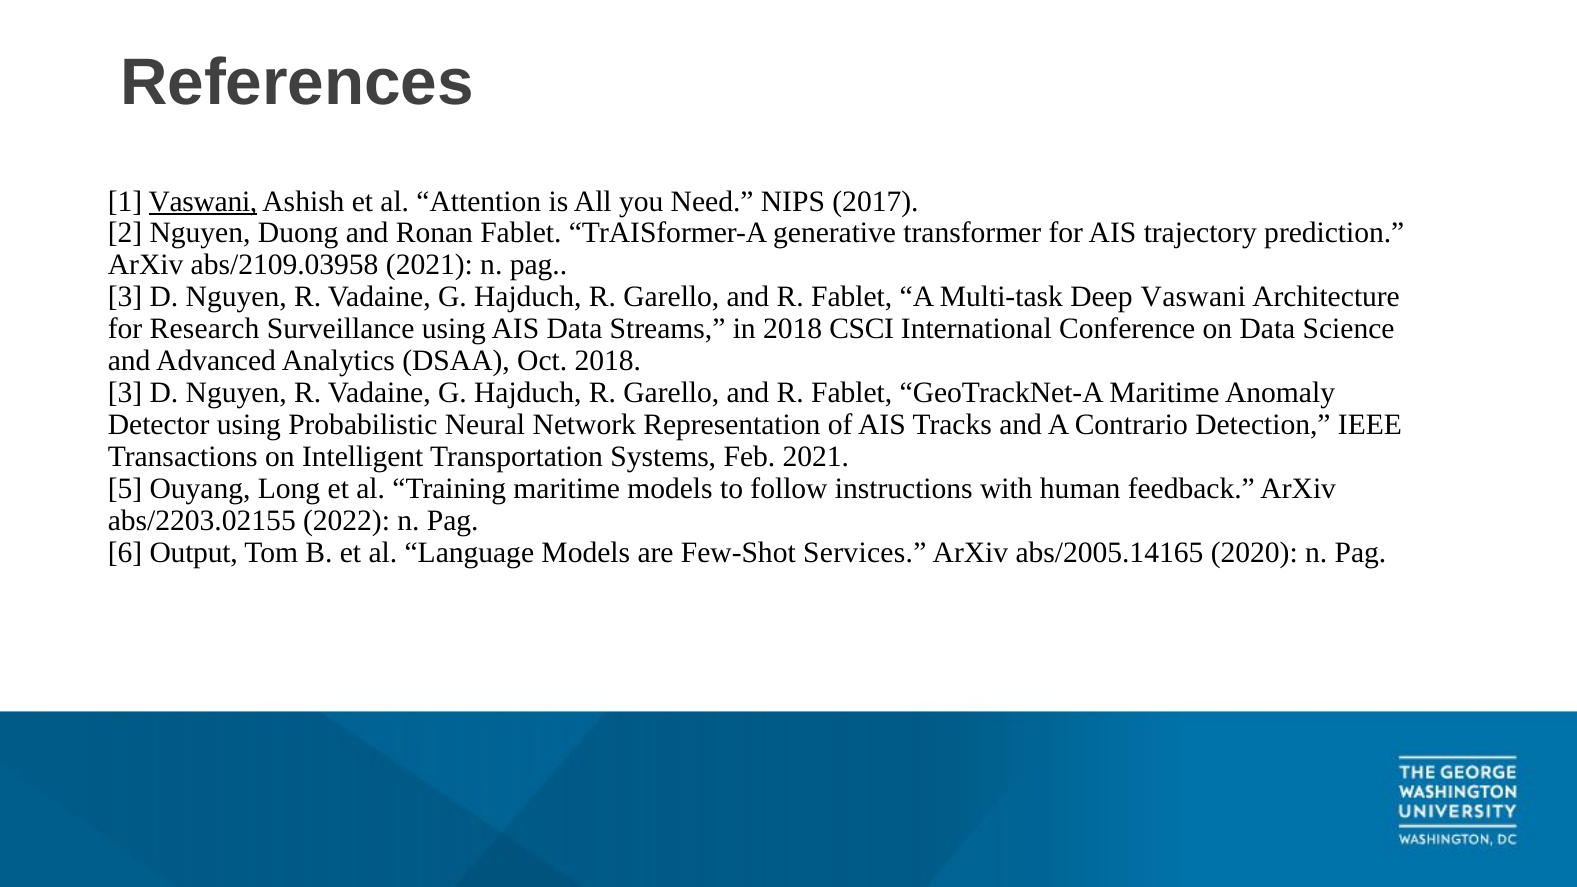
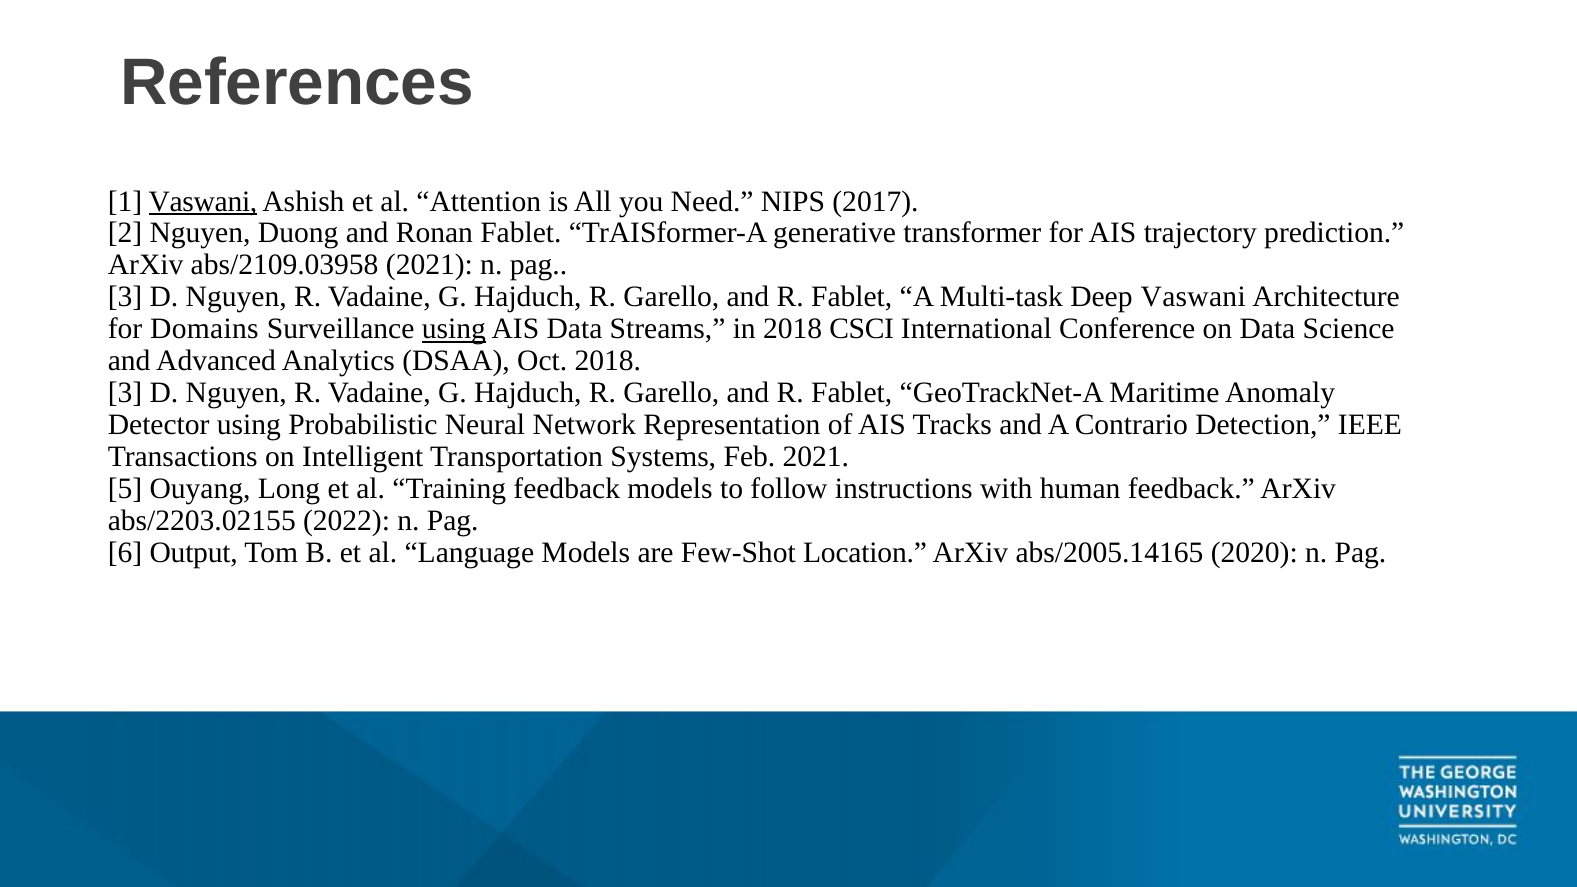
Research: Research -> Domains
using at (454, 329) underline: none -> present
Training maritime: maritime -> feedback
Services: Services -> Location
